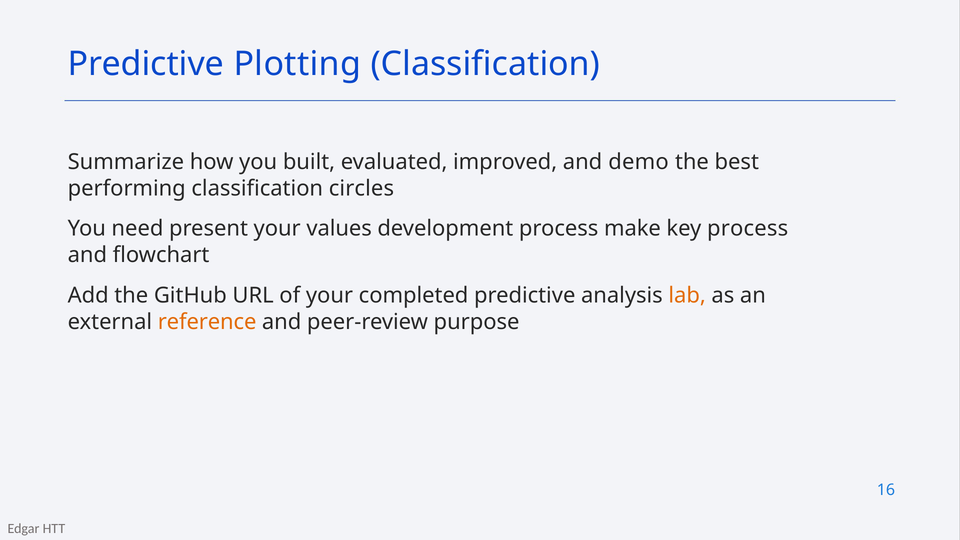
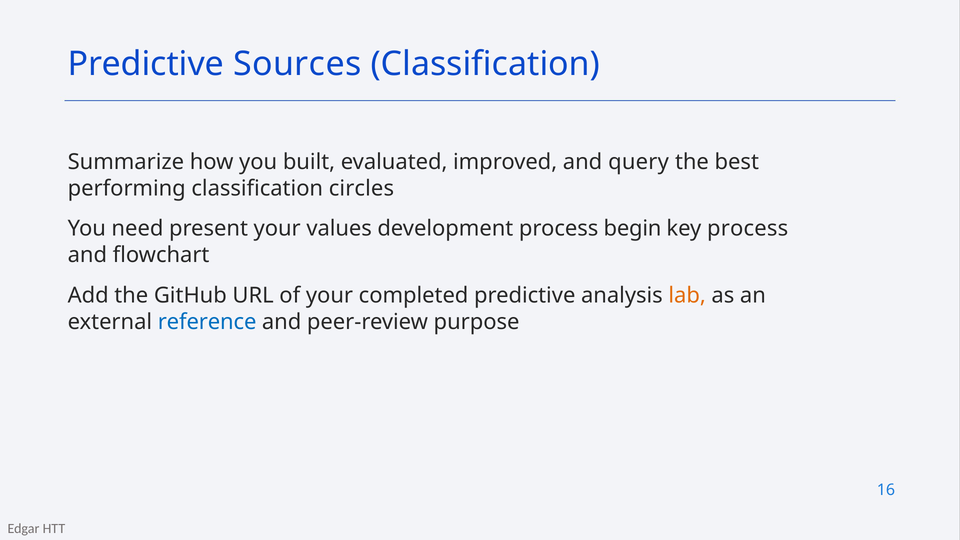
Plotting: Plotting -> Sources
demo: demo -> query
make: make -> begin
reference colour: orange -> blue
